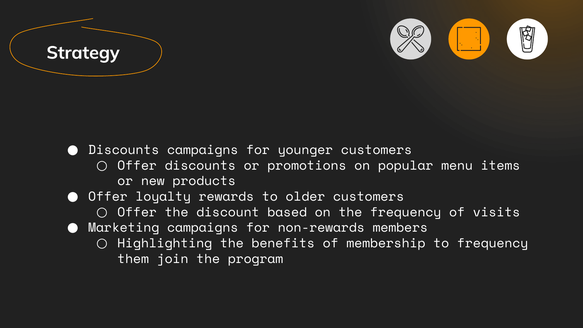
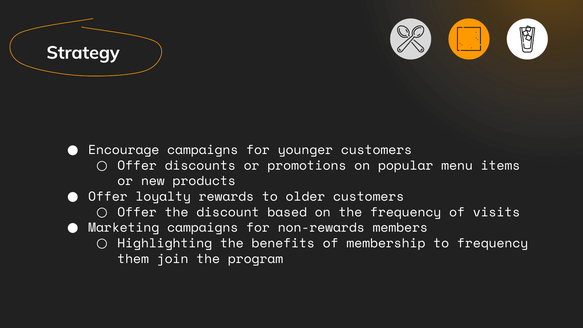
Discounts at (124, 150): Discounts -> Encourage
